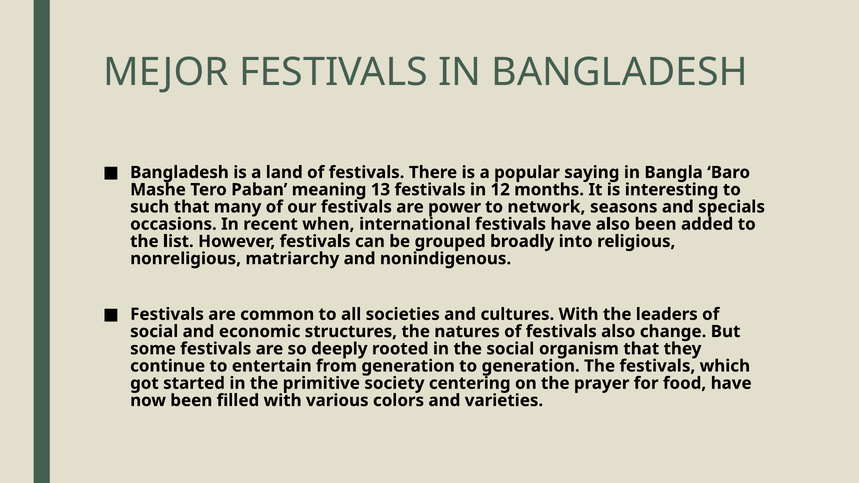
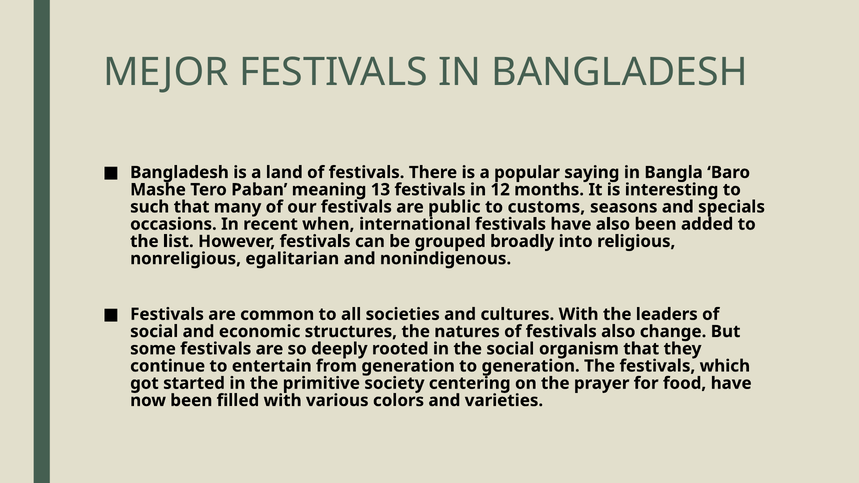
power: power -> public
network: network -> customs
matriarchy: matriarchy -> egalitarian
